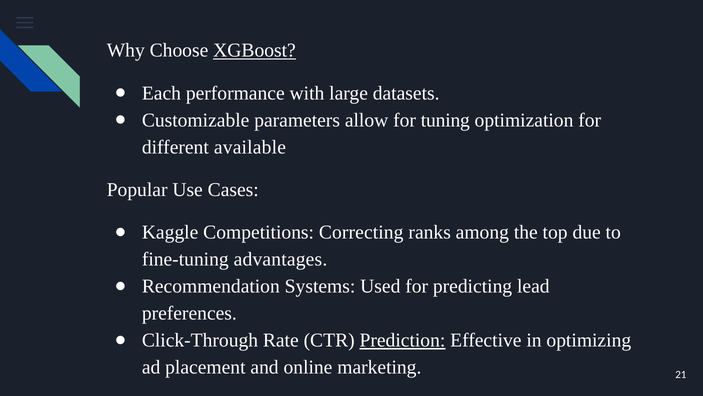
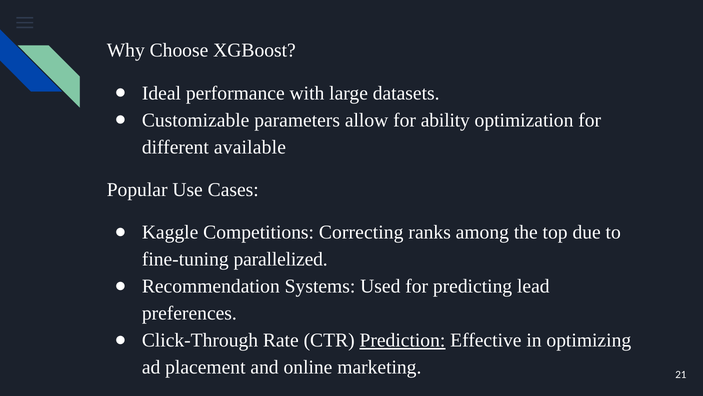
XGBoost underline: present -> none
Each: Each -> Ideal
tuning: tuning -> ability
advantages: advantages -> parallelized
